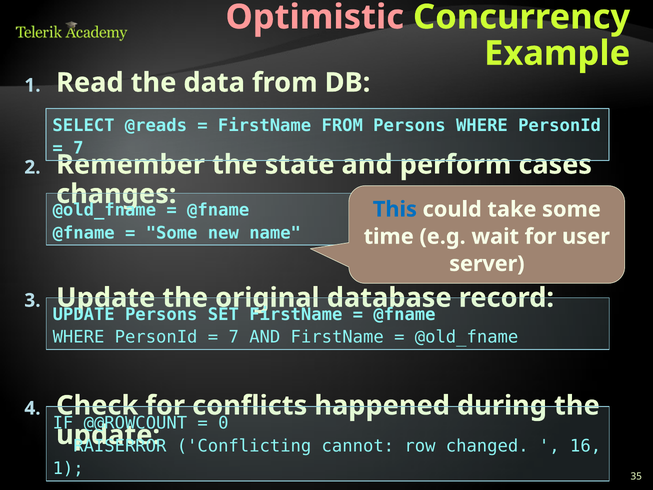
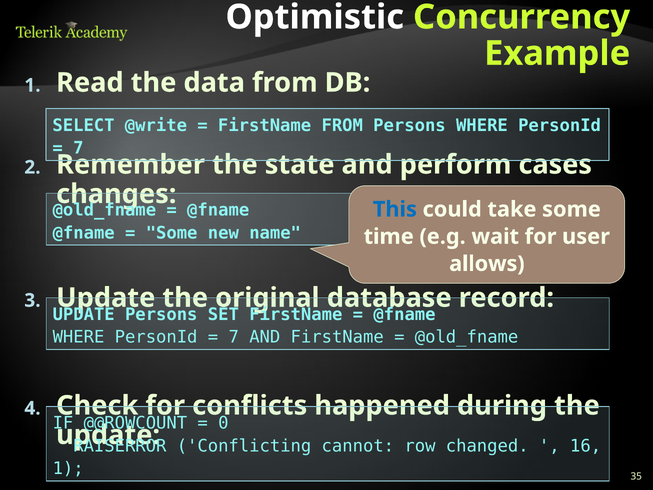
Optimistic colour: pink -> white
@reads: @reads -> @write
server: server -> allows
